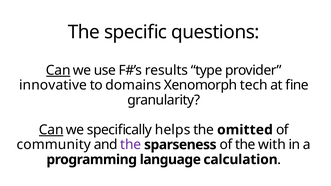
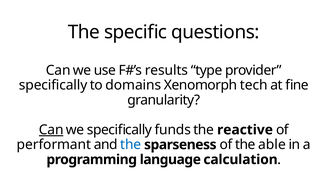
Can at (58, 70) underline: present -> none
innovative at (53, 85): innovative -> specifically
helps: helps -> funds
omitted: omitted -> reactive
community: community -> performant
the at (131, 145) colour: purple -> blue
with: with -> able
